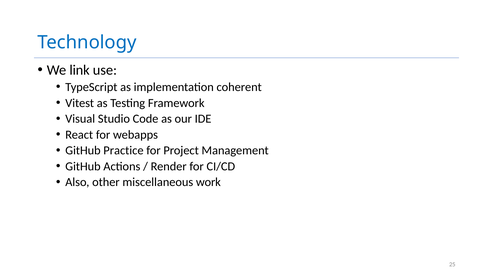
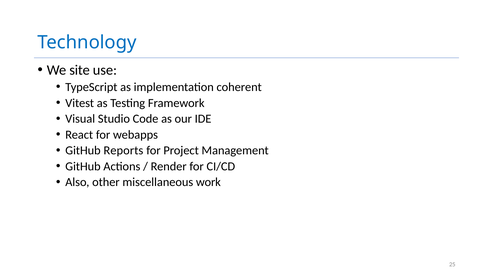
link: link -> site
Practice: Practice -> Reports
